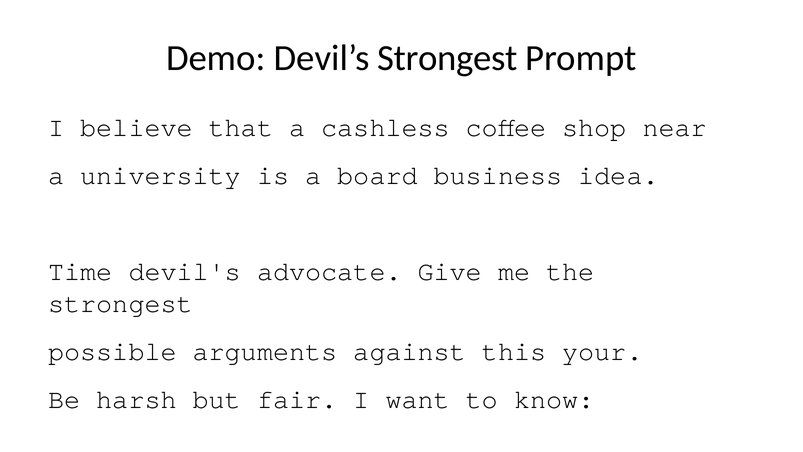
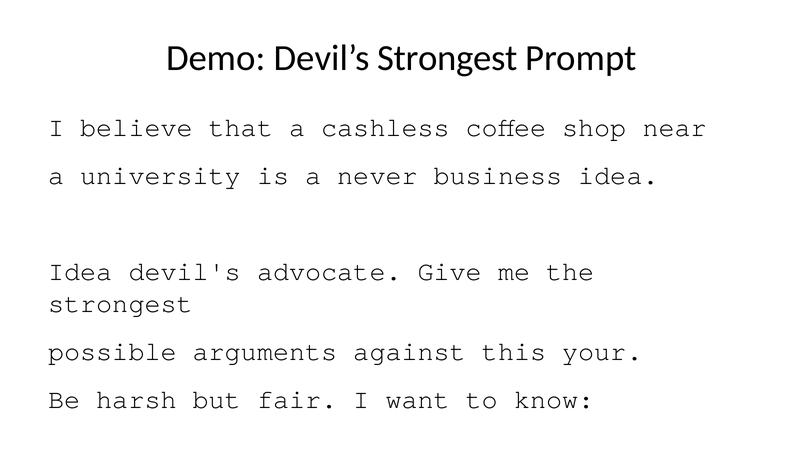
board: board -> never
Time at (80, 271): Time -> Idea
